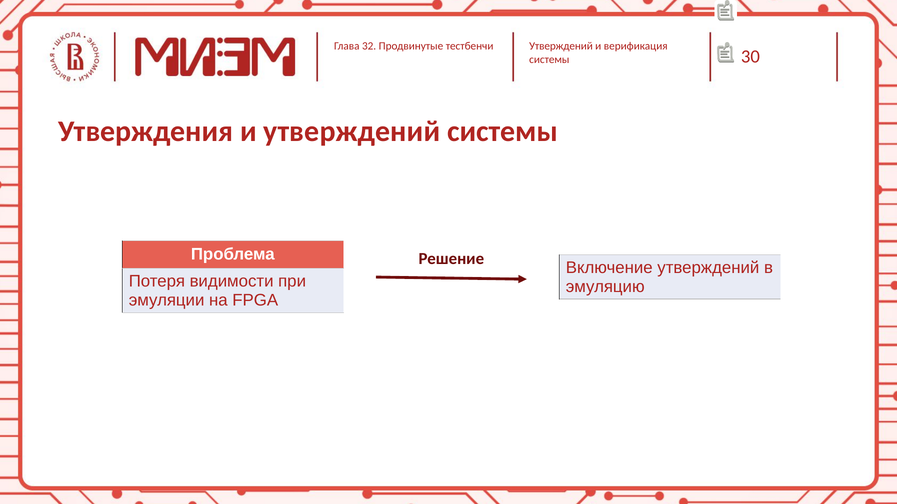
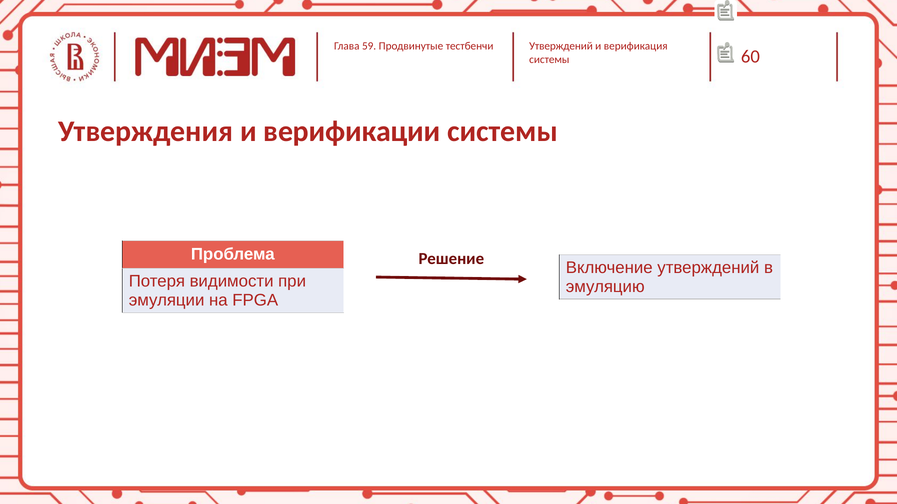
32: 32 -> 59
30: 30 -> 60
и утверждений: утверждений -> верификации
